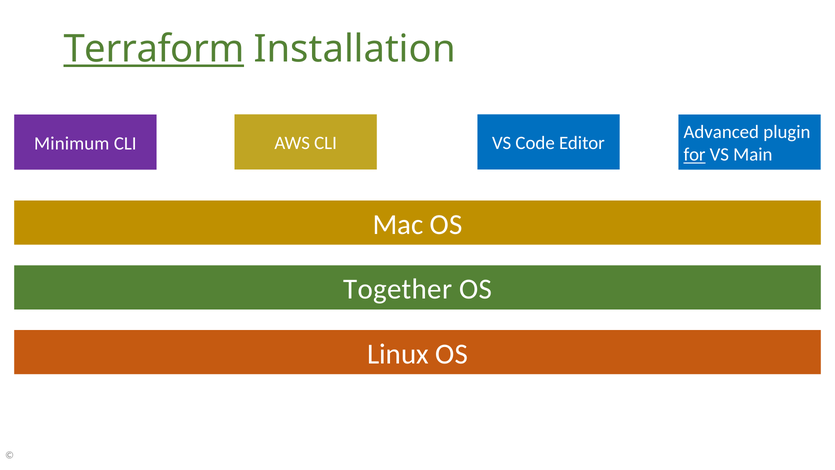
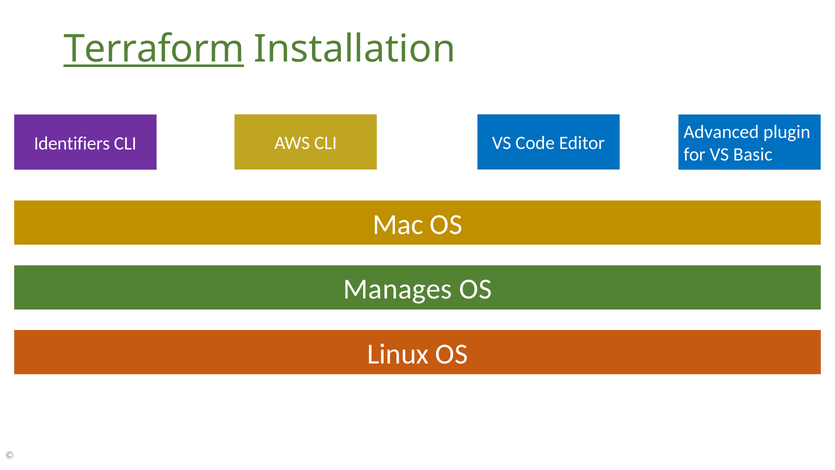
Minimum: Minimum -> Identifiers
for underline: present -> none
Main: Main -> Basic
Together: Together -> Manages
